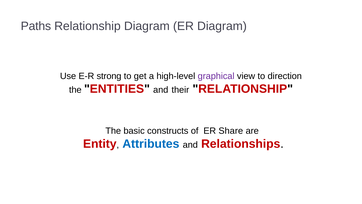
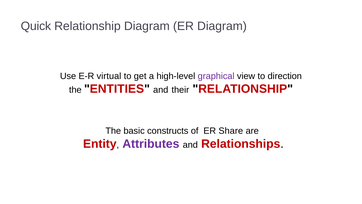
Paths: Paths -> Quick
strong: strong -> virtual
Attributes colour: blue -> purple
